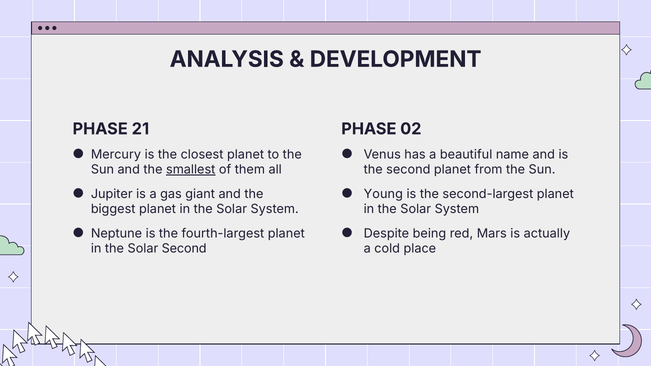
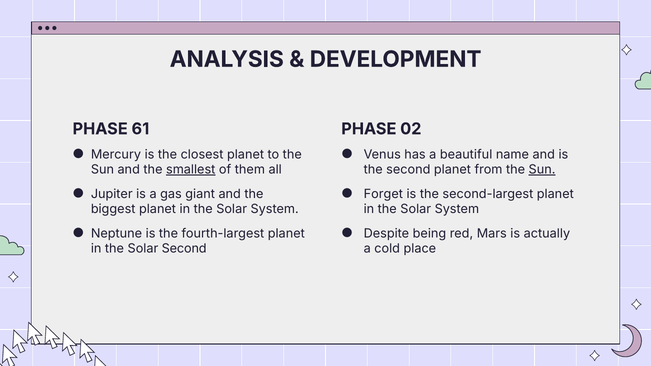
21: 21 -> 61
Sun at (542, 170) underline: none -> present
Young: Young -> Forget
